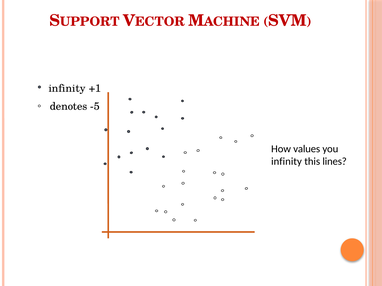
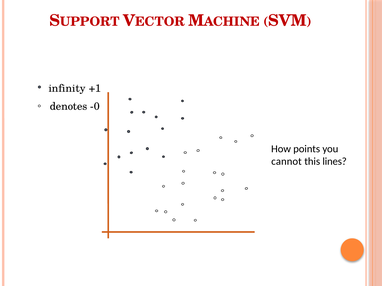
-5: -5 -> -0
values: values -> points
infinity at (287, 162): infinity -> cannot
